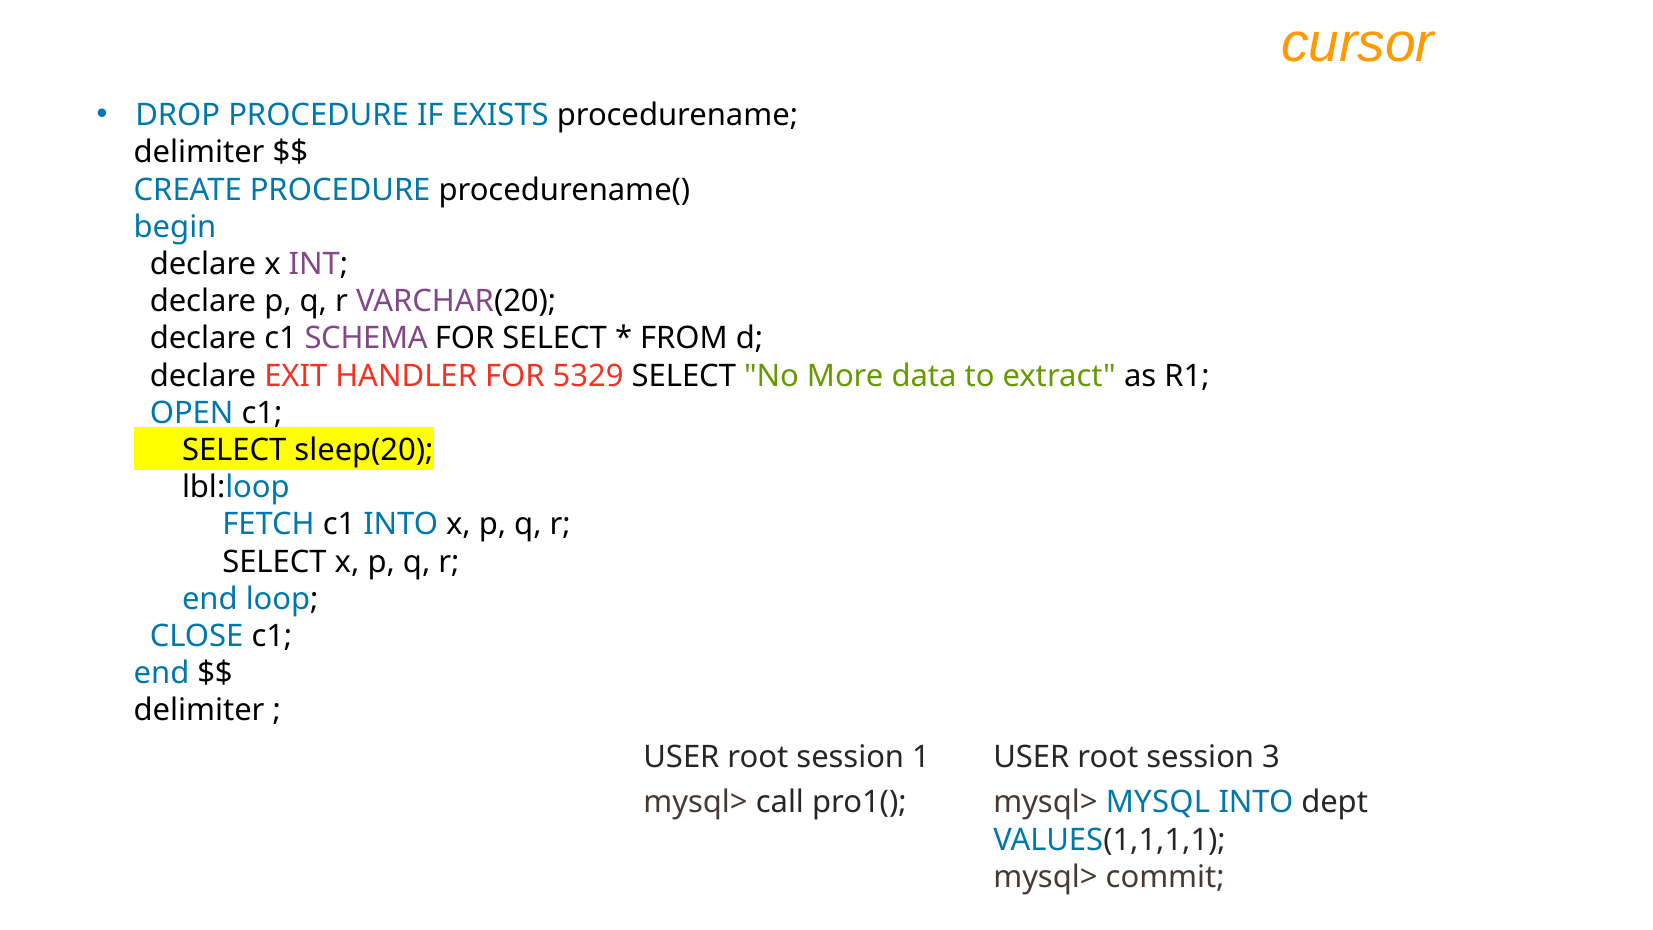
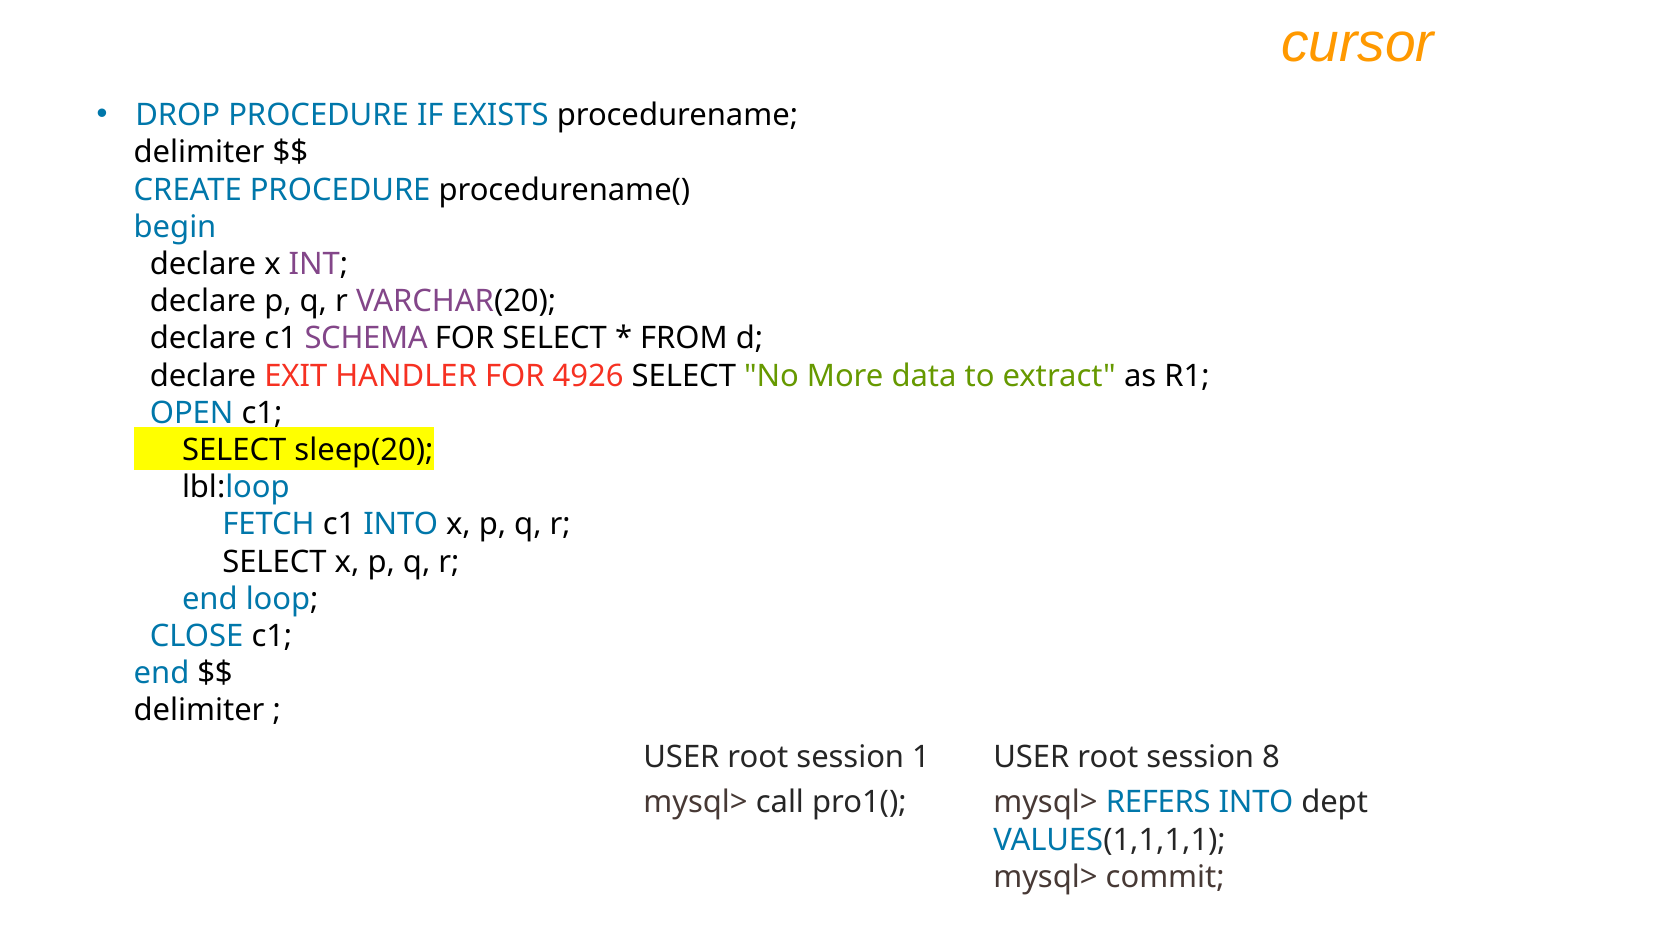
5329: 5329 -> 4926
3: 3 -> 8
MYSQL: MYSQL -> REFERS
